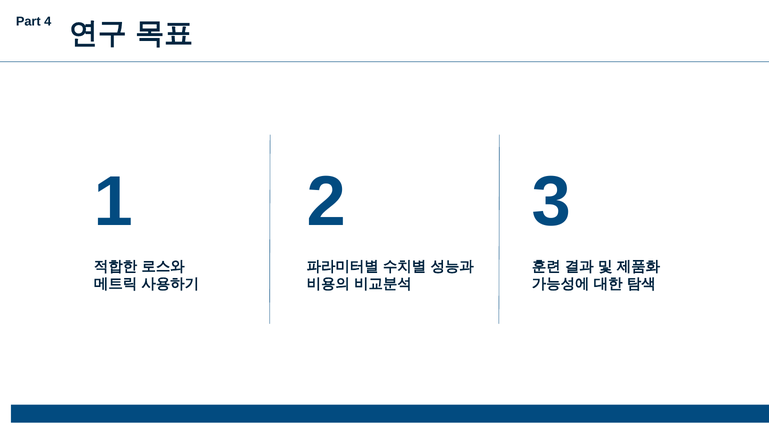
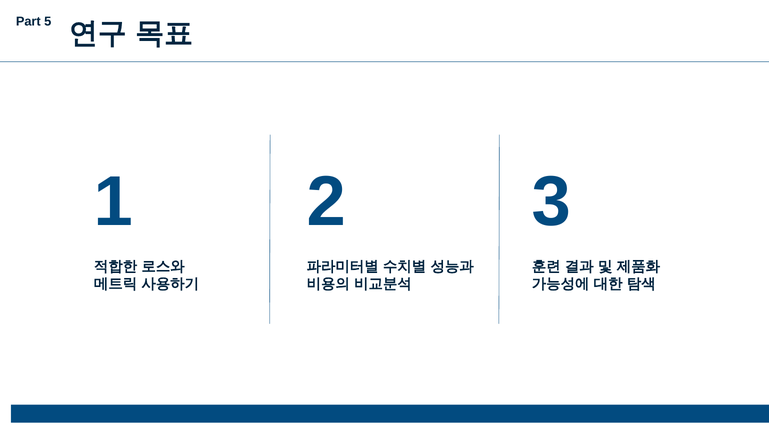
4: 4 -> 5
